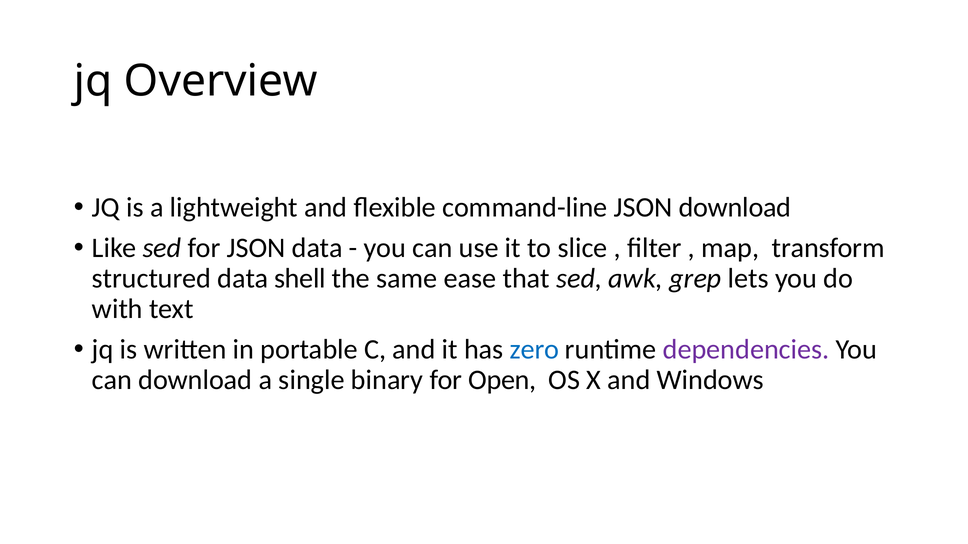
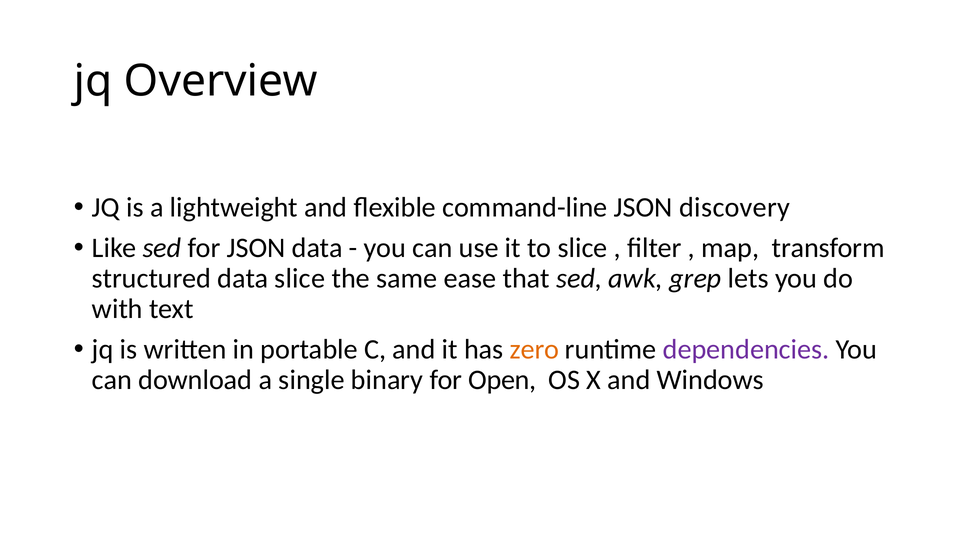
JSON download: download -> discovery
data shell: shell -> slice
zero colour: blue -> orange
